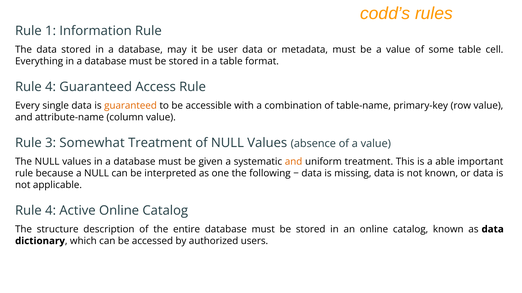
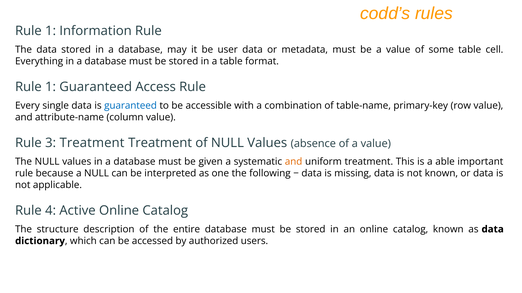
4 at (51, 87): 4 -> 1
guaranteed at (131, 106) colour: orange -> blue
3 Somewhat: Somewhat -> Treatment
